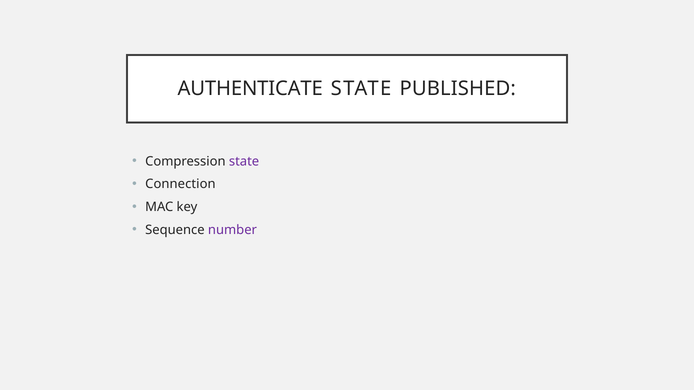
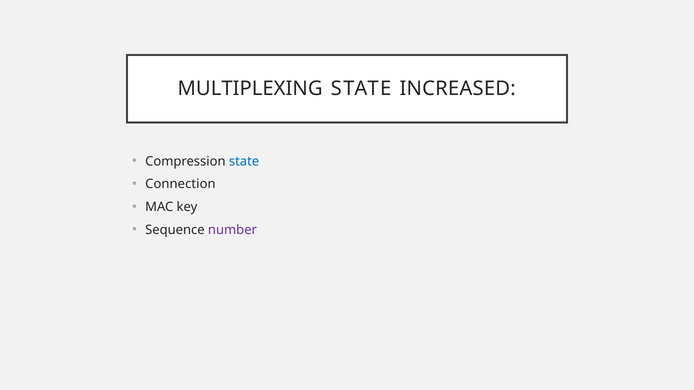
AUTHENTICATE: AUTHENTICATE -> MULTIPLEXING
PUBLISHED: PUBLISHED -> INCREASED
state at (244, 161) colour: purple -> blue
